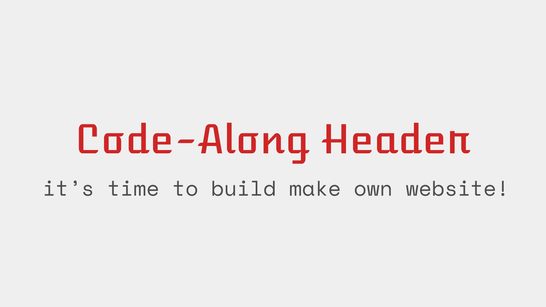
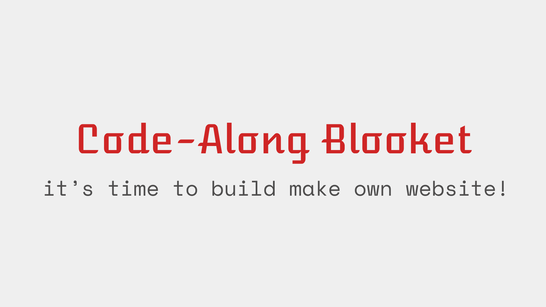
Header: Header -> Blooket
